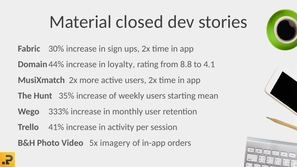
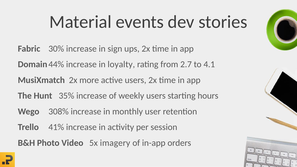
closed: closed -> events
8.8: 8.8 -> 2.7
mean: mean -> hours
333%: 333% -> 308%
